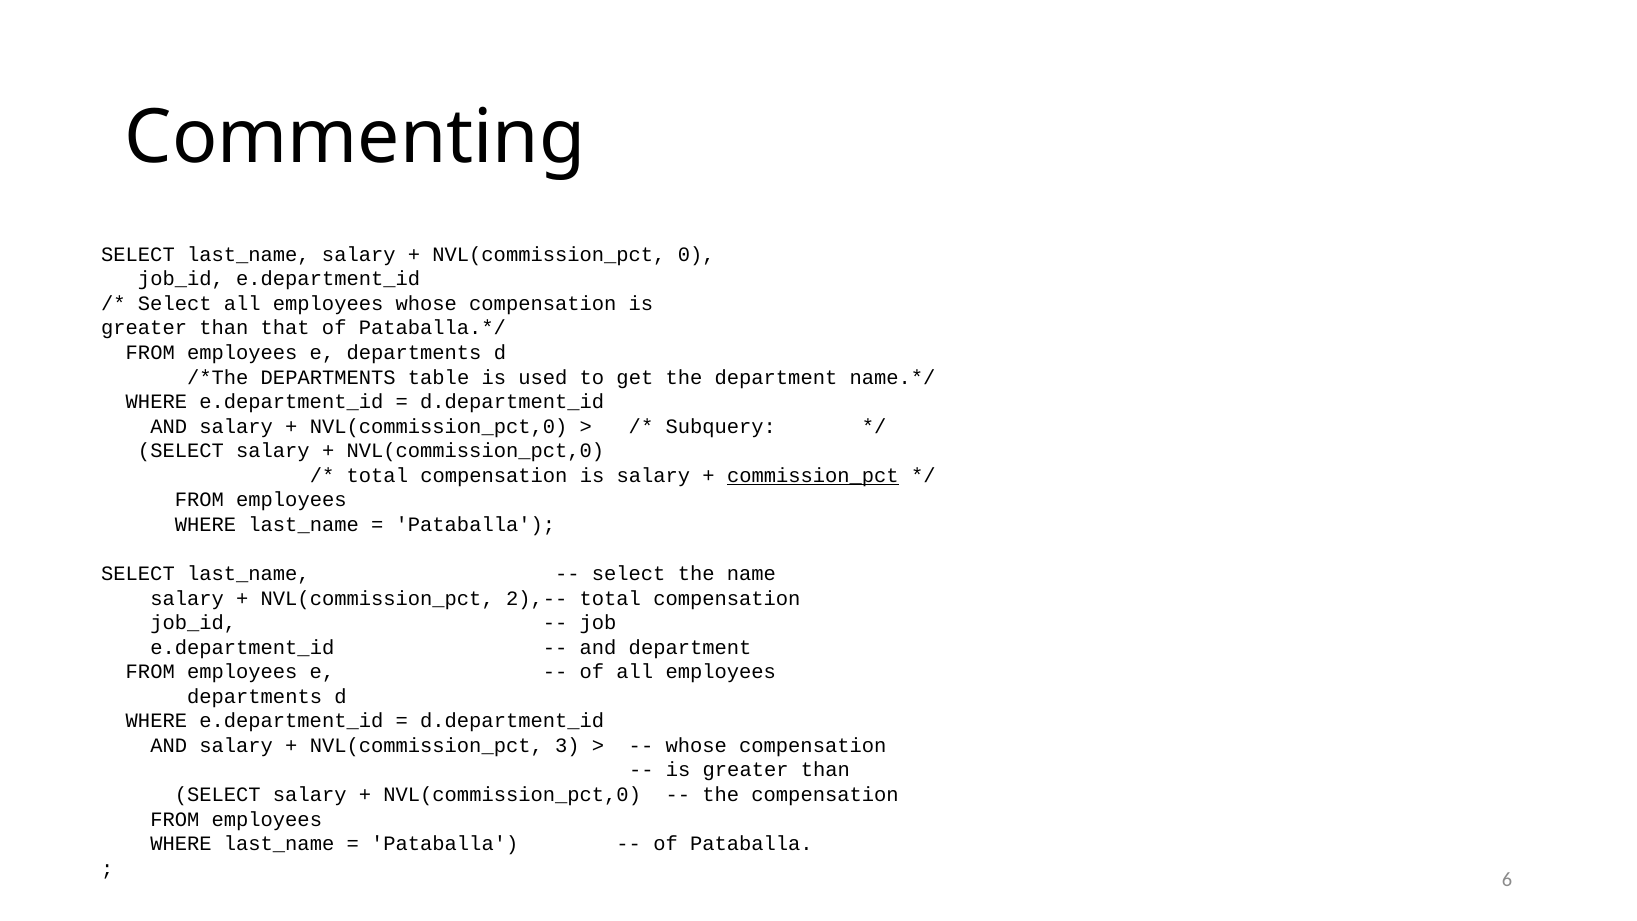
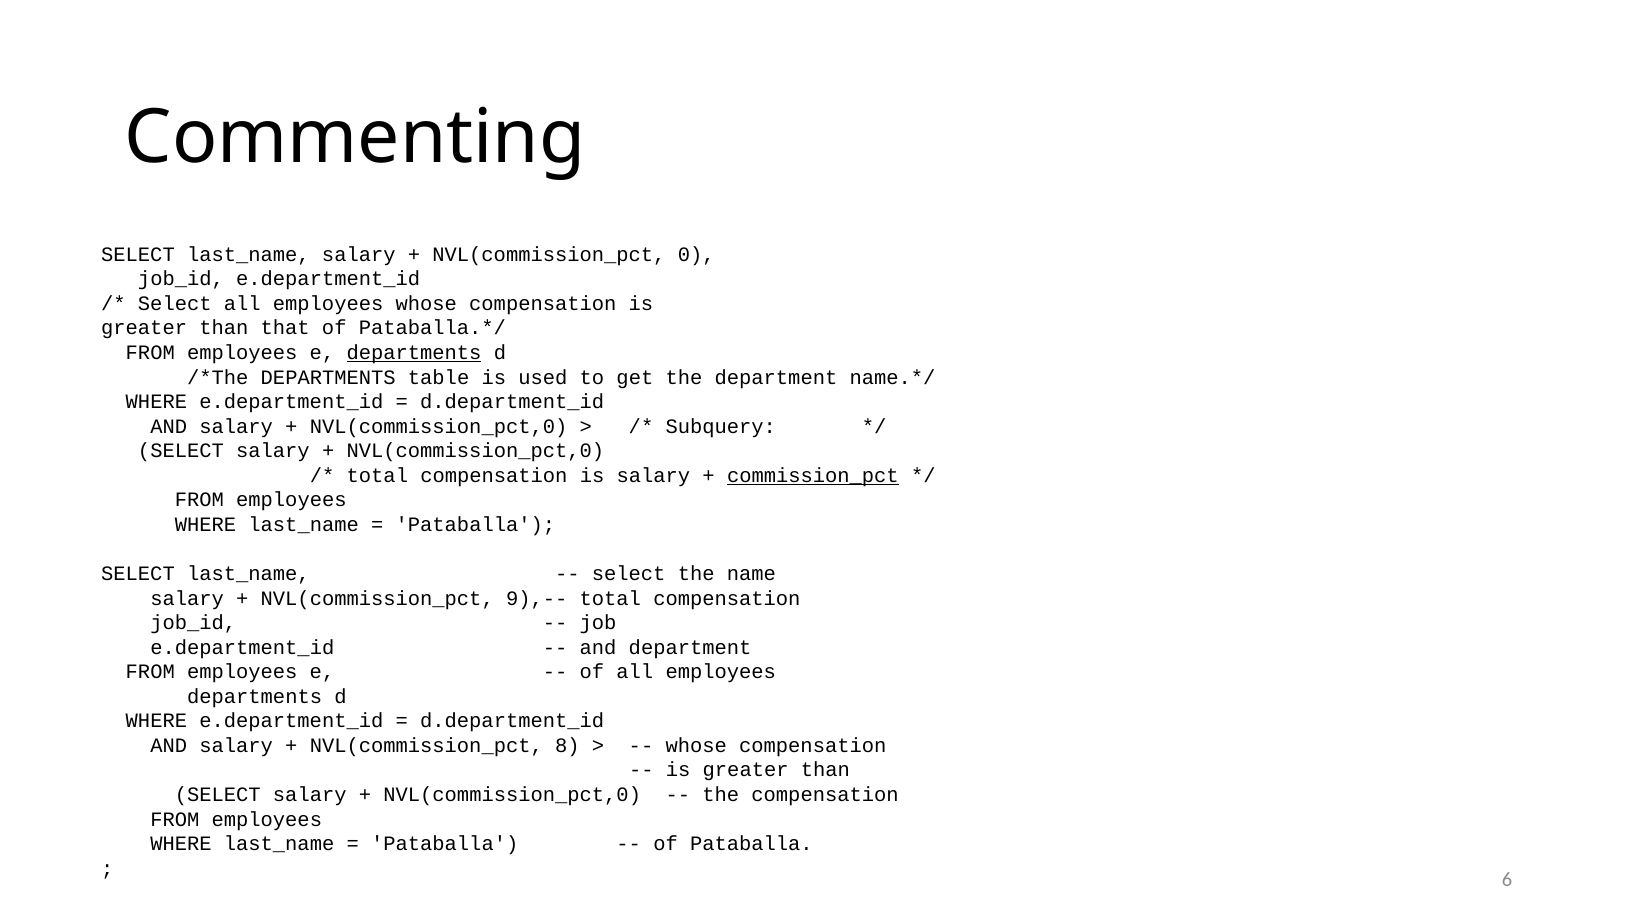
departments at (414, 353) underline: none -> present
2),--: 2),-- -> 9),--
3: 3 -> 8
